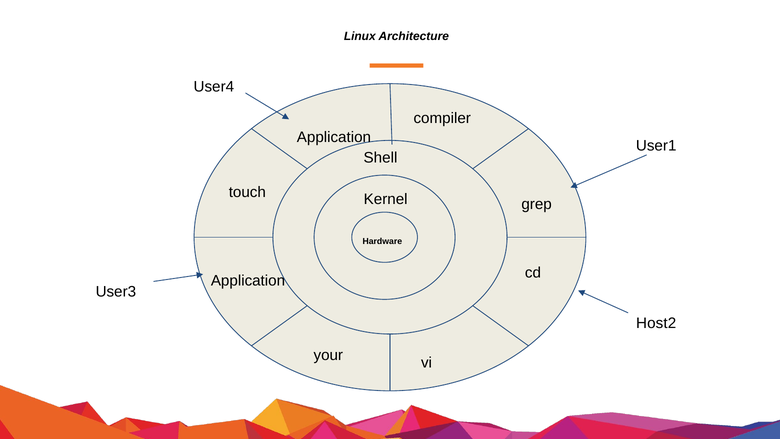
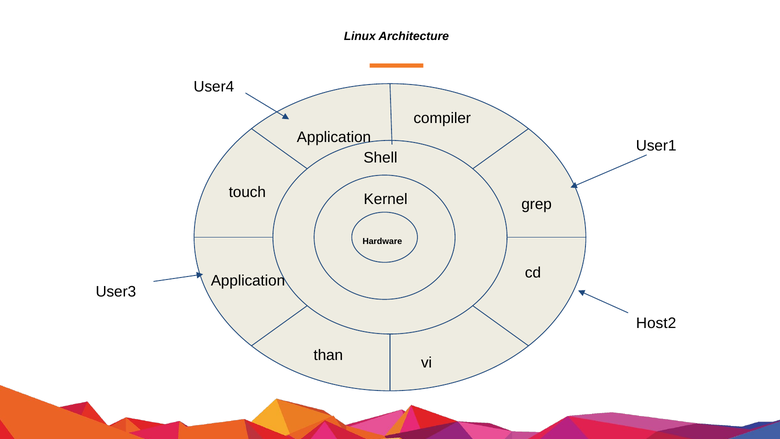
your: your -> than
